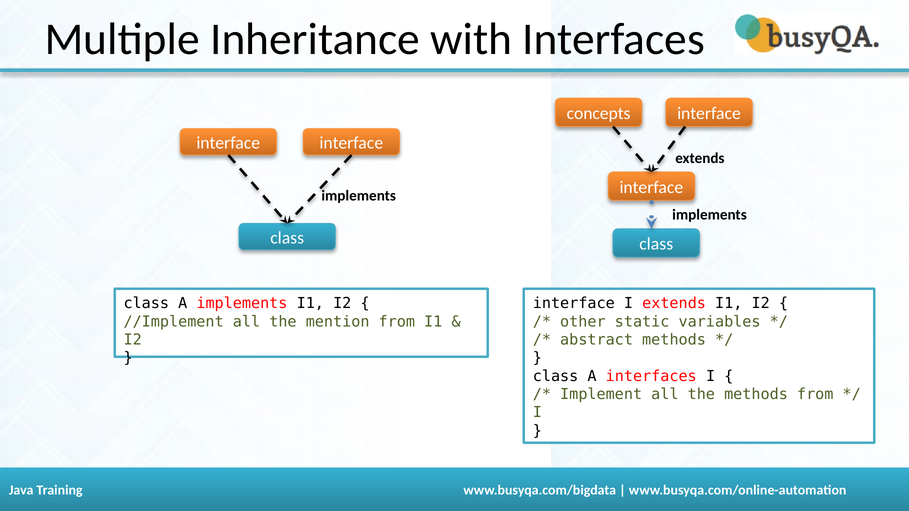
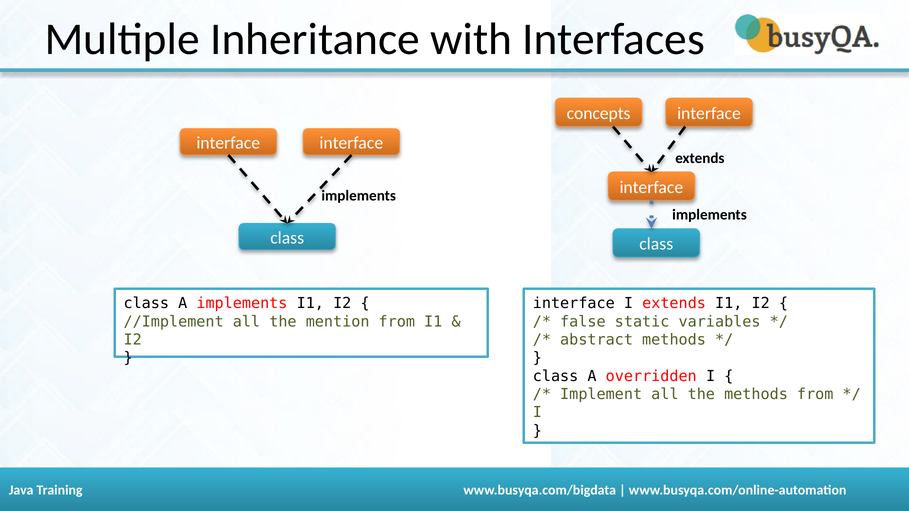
other: other -> false
A interfaces: interfaces -> overridden
